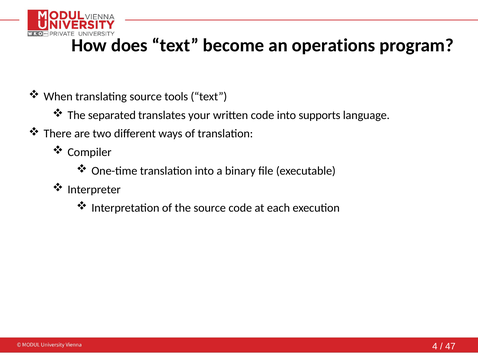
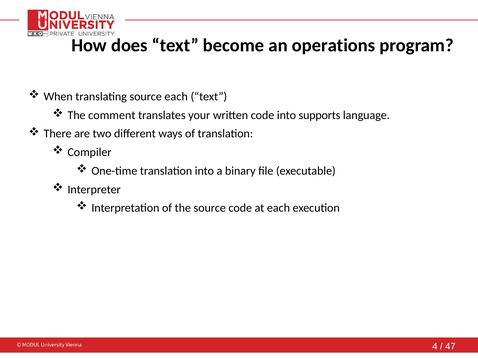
source tools: tools -> each
separated: separated -> comment
